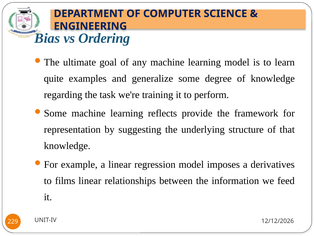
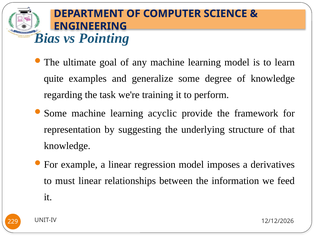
Ordering: Ordering -> Pointing
reflects: reflects -> acyclic
films: films -> must
